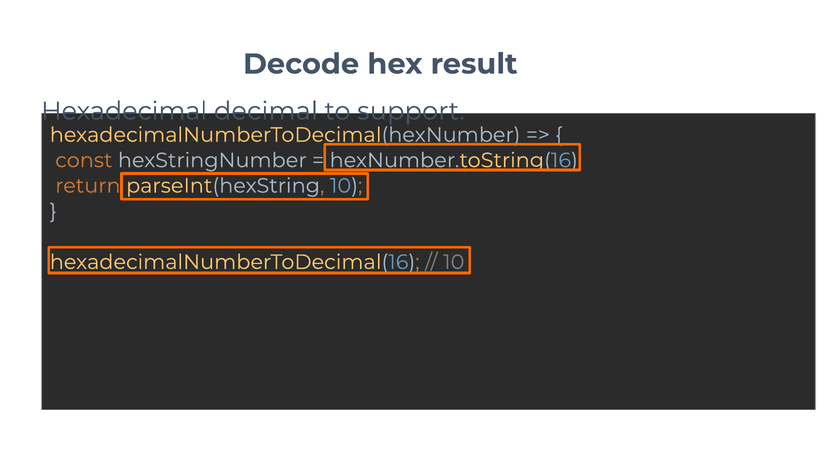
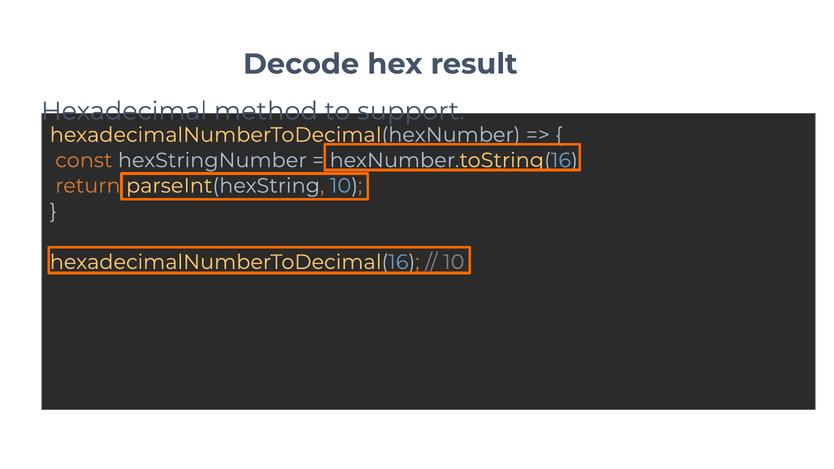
decimal: decimal -> method
